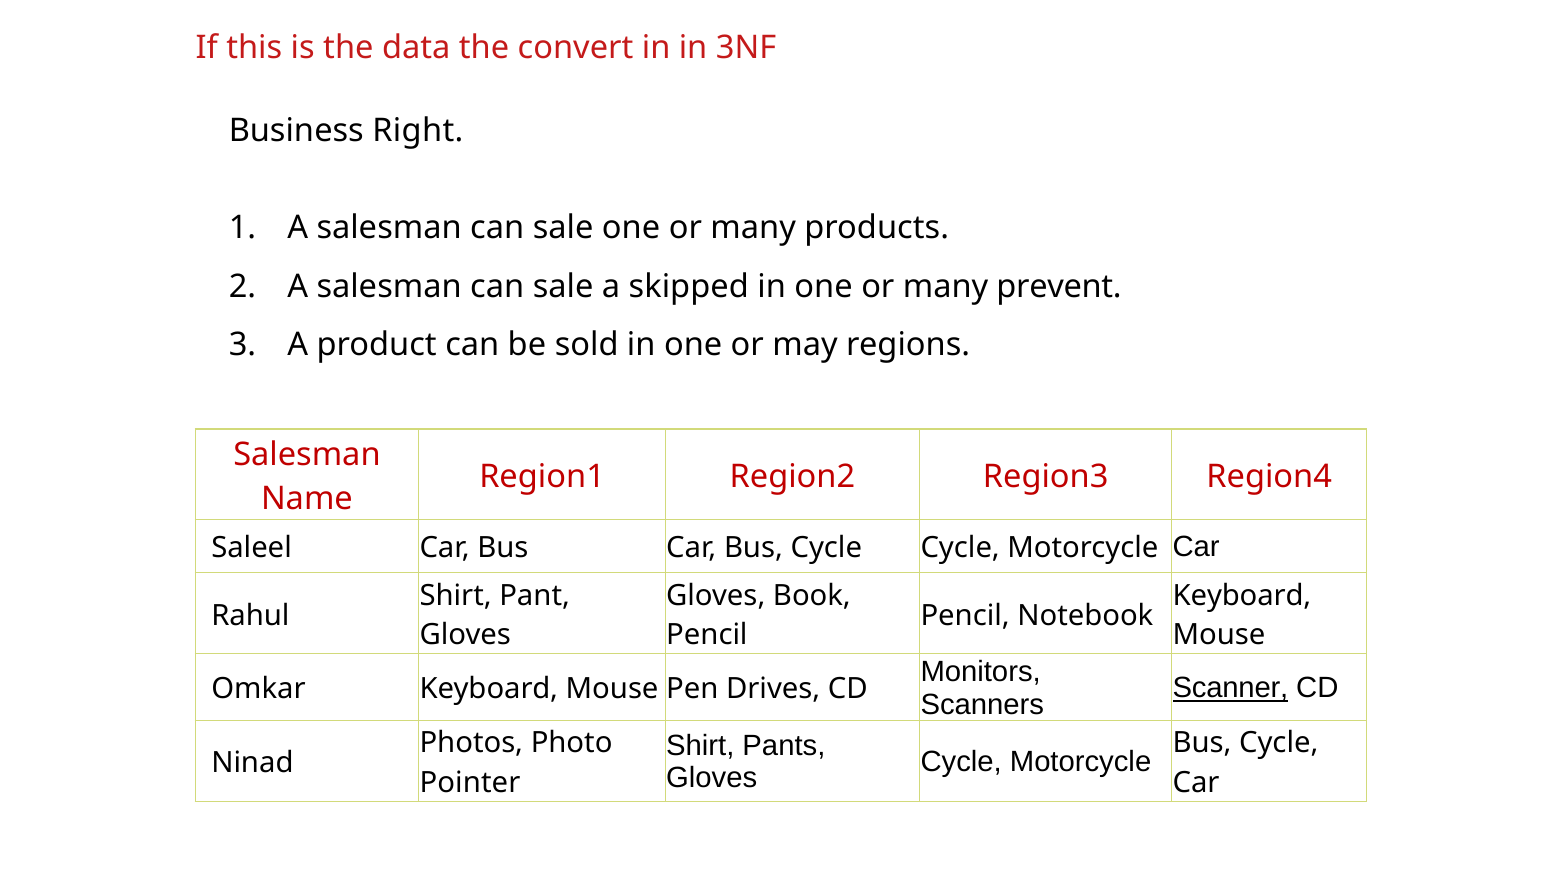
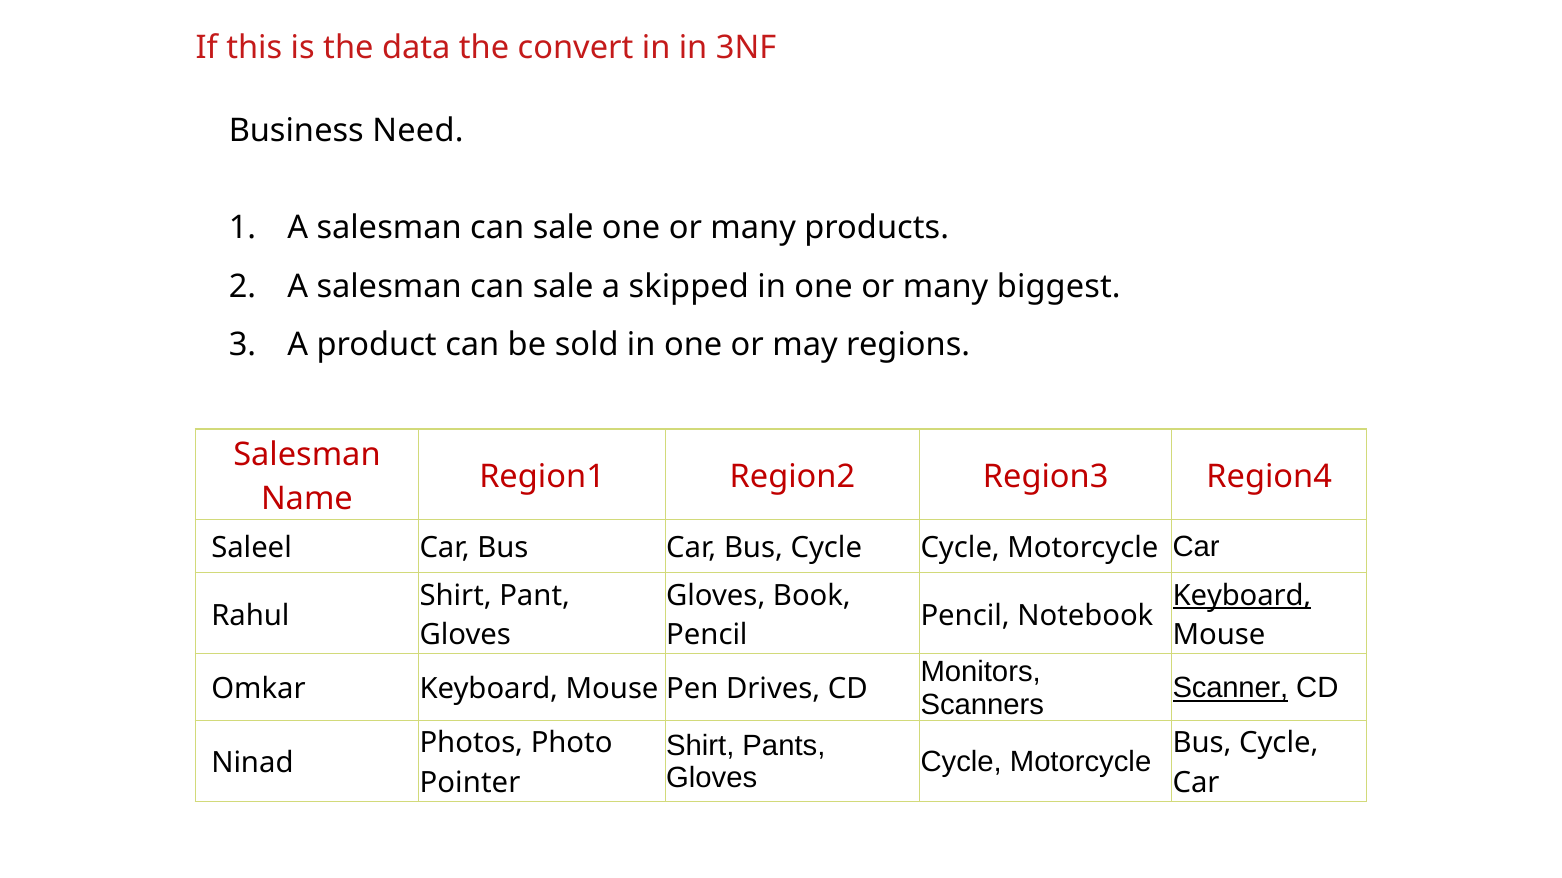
Right: Right -> Need
prevent: prevent -> biggest
Keyboard at (1242, 596) underline: none -> present
